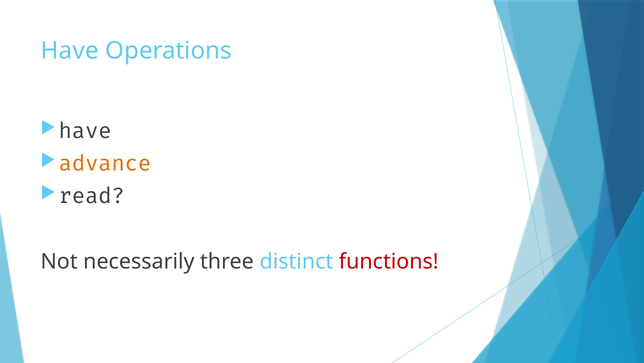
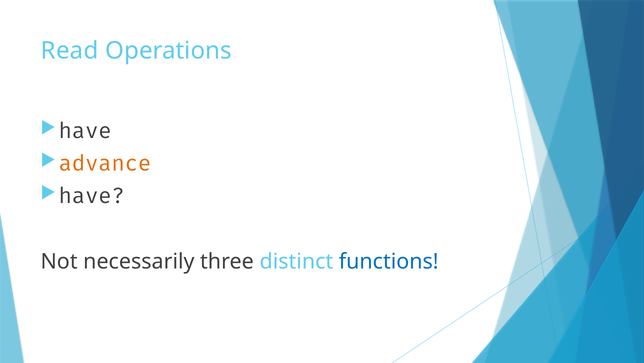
Have at (70, 51): Have -> Read
read at (92, 196): read -> have
functions colour: red -> blue
